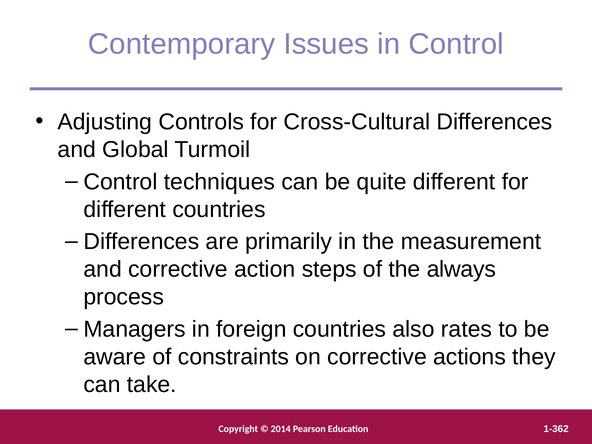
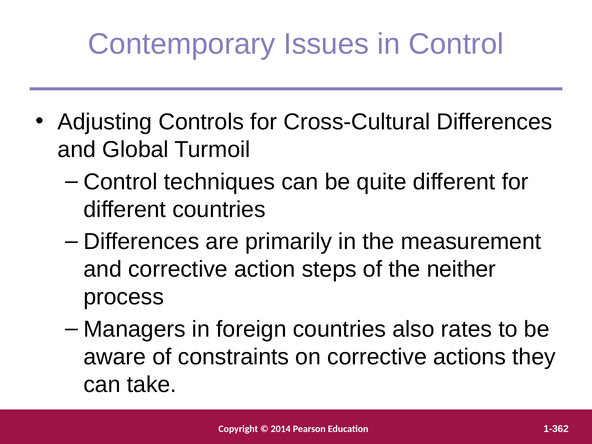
always: always -> neither
